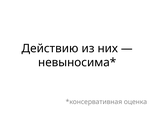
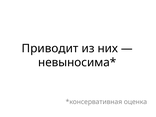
Действию: Действию -> Приводит
